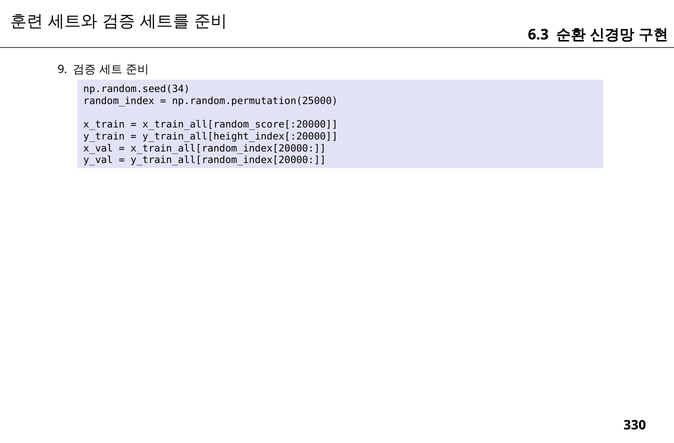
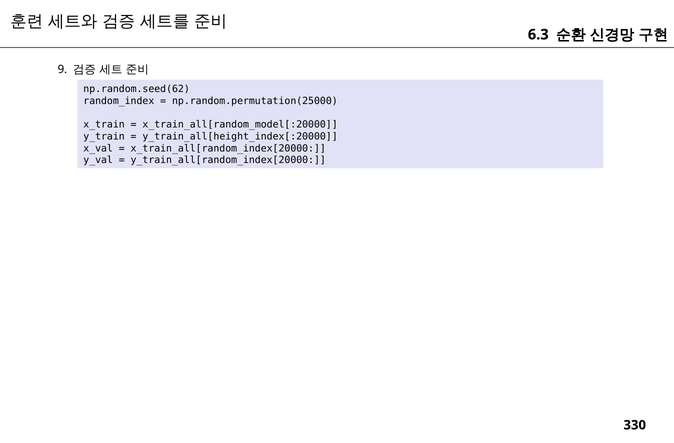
np.random.seed(34: np.random.seed(34 -> np.random.seed(62
x_train_all[random_score[:20000: x_train_all[random_score[:20000 -> x_train_all[random_model[:20000
